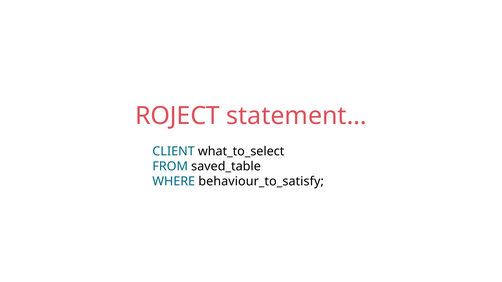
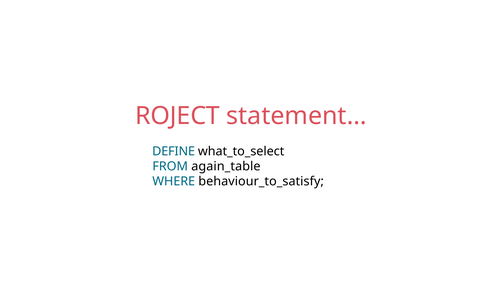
CLIENT: CLIENT -> DEFINE
saved_table: saved_table -> again_table
